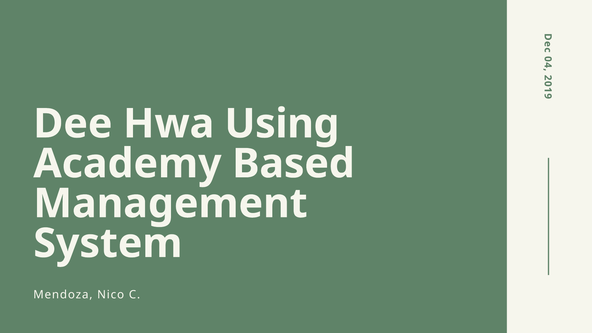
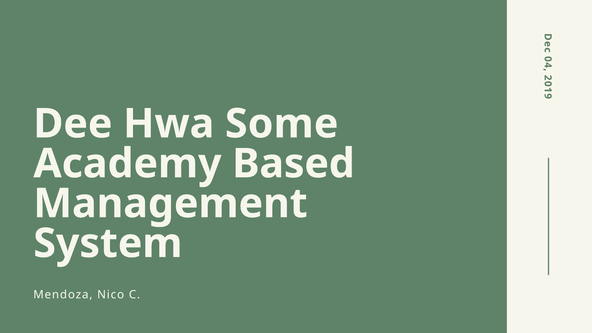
Using: Using -> Some
